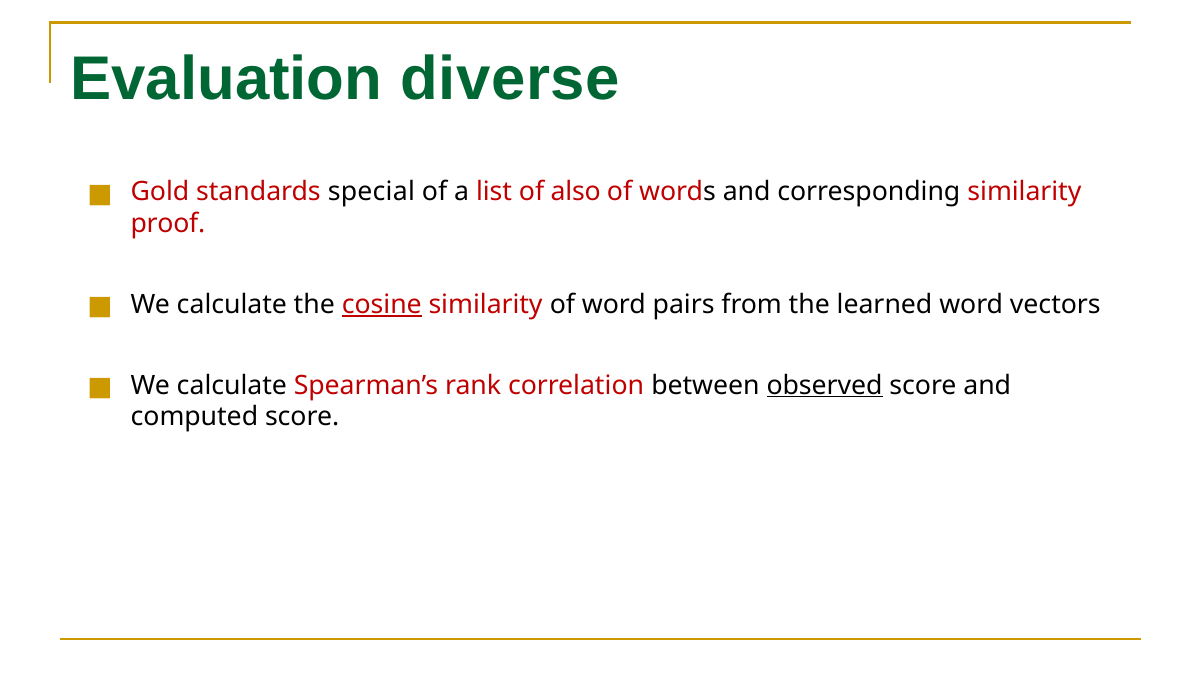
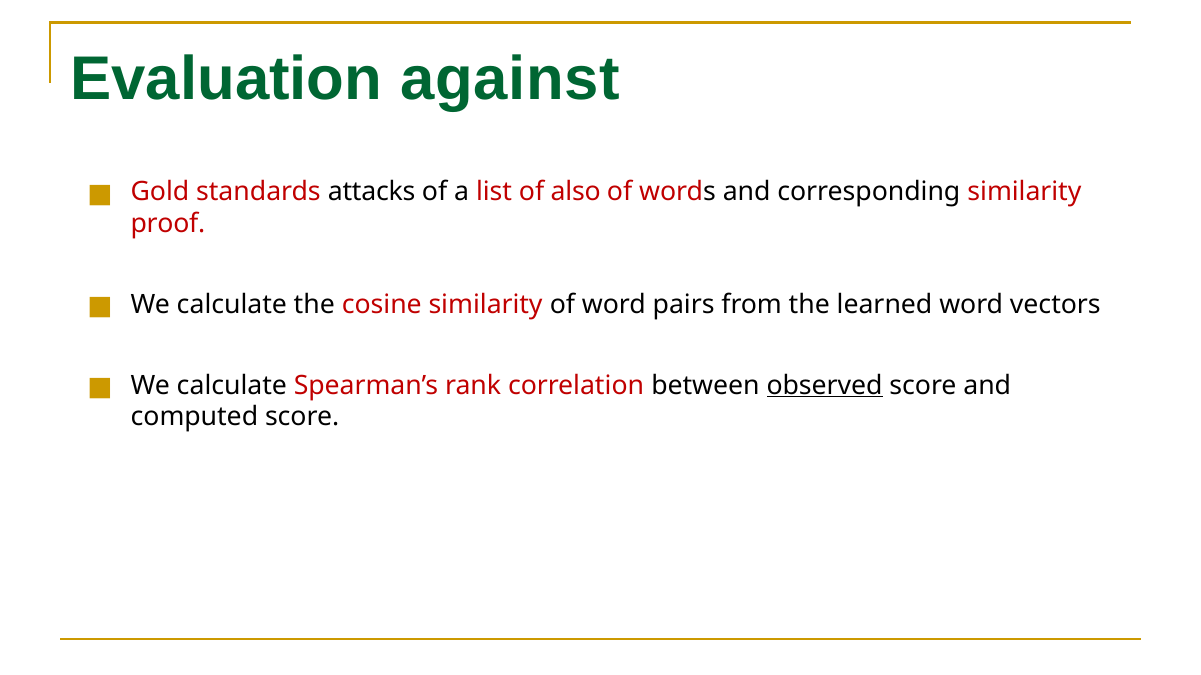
diverse: diverse -> against
special: special -> attacks
cosine underline: present -> none
